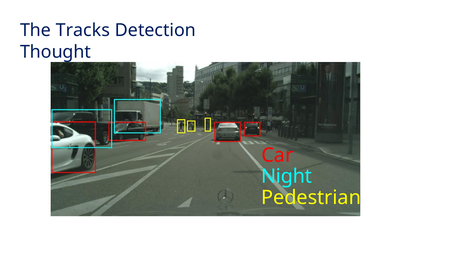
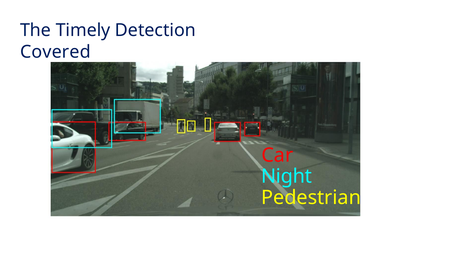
Tracks: Tracks -> Timely
Thought: Thought -> Covered
